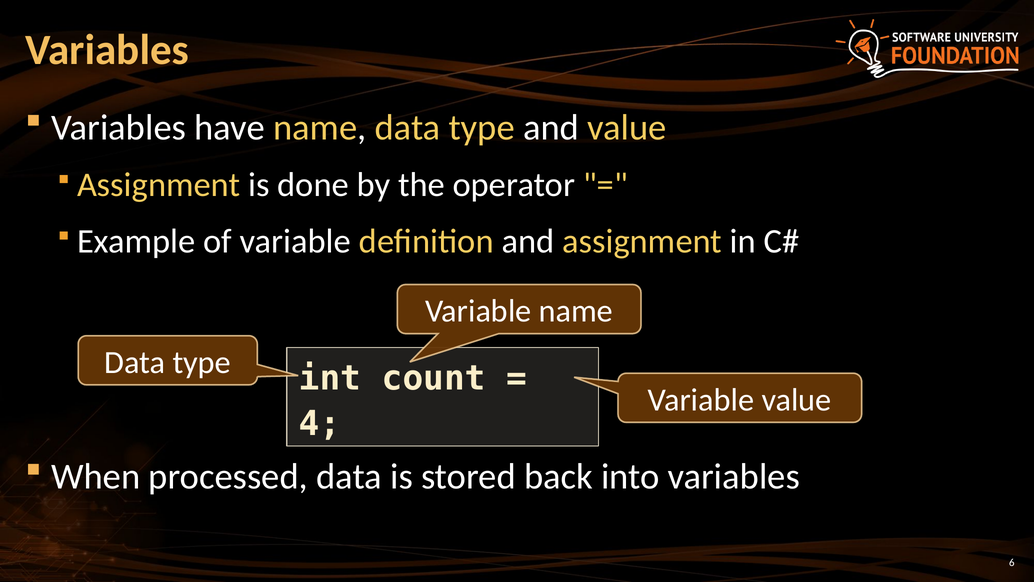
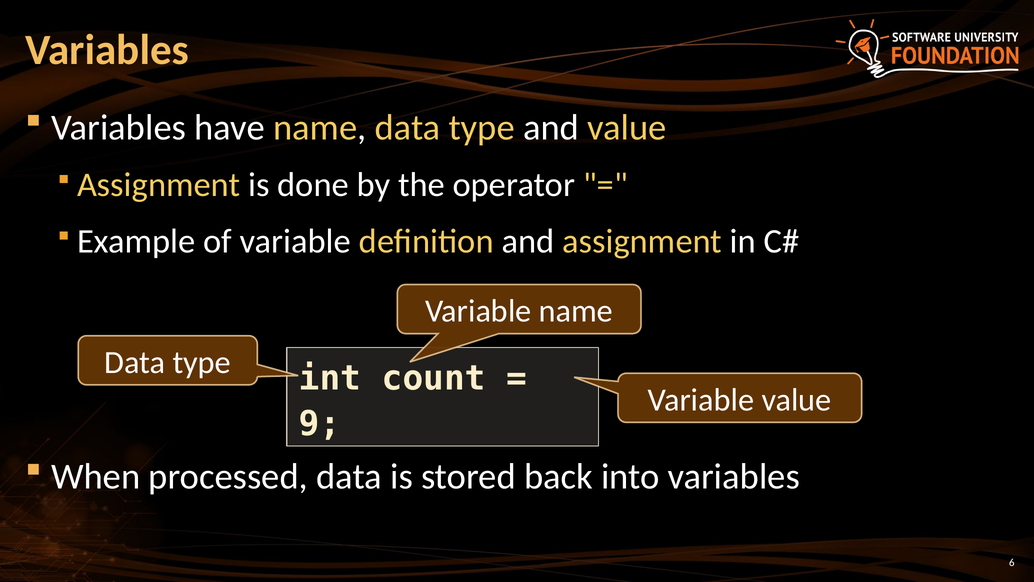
4: 4 -> 9
